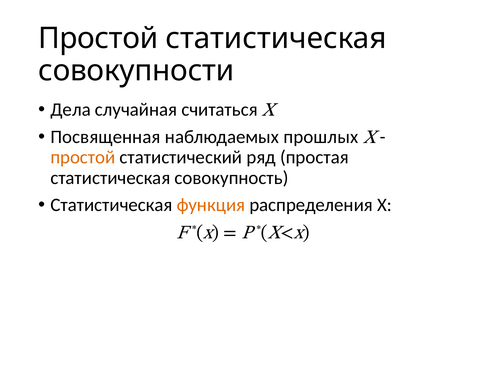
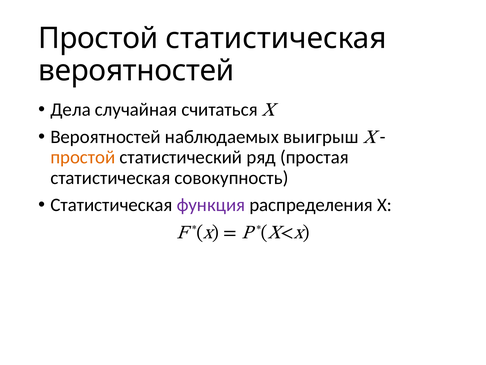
совокупности at (136, 70): совокупности -> вероятностей
Посвященная at (105, 137): Посвященная -> Вероятностей
прошлых: прошлых -> выигрыш
функция colour: orange -> purple
